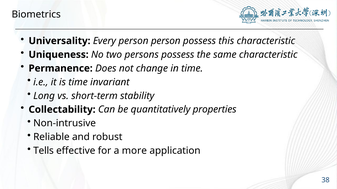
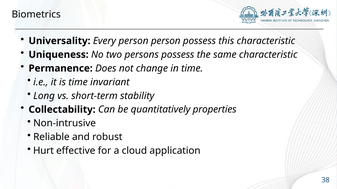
Tells: Tells -> Hurt
more: more -> cloud
